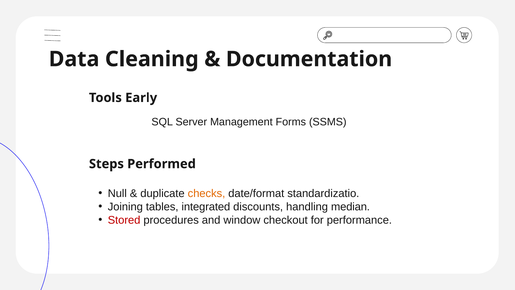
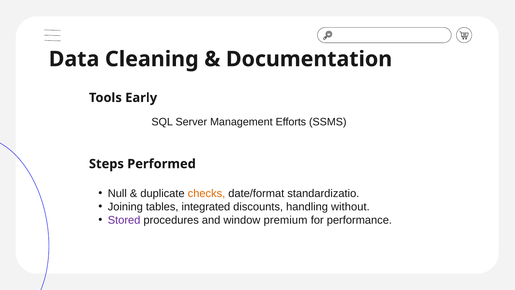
Forms: Forms -> Efforts
median: median -> without
Stored colour: red -> purple
checkout: checkout -> premium
